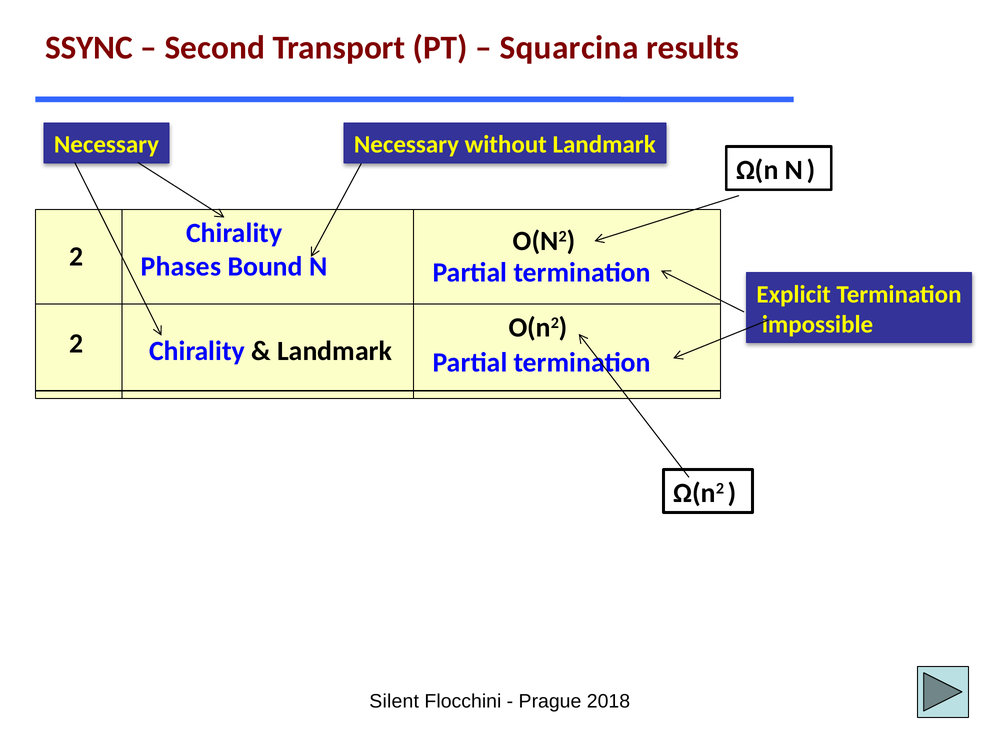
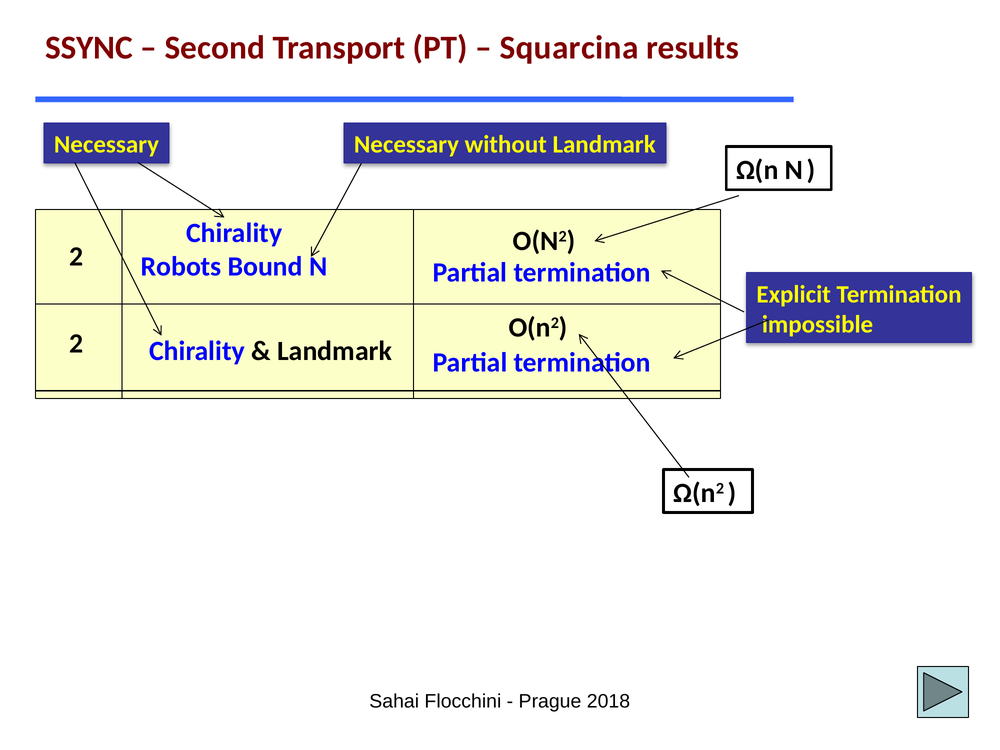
Phases: Phases -> Robots
Silent: Silent -> Sahai
